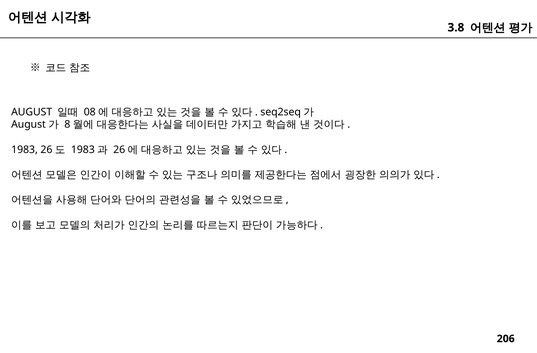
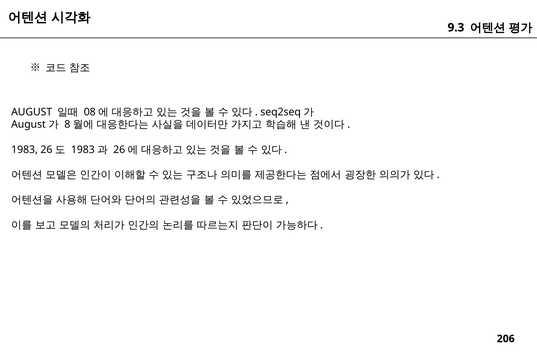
3.8: 3.8 -> 9.3
